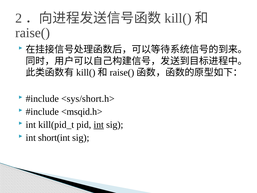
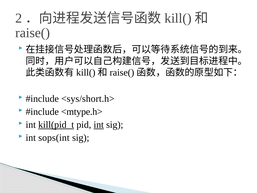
<msqid.h>: <msqid.h> -> <mtype.h>
kill(pid_t underline: none -> present
short(int: short(int -> sops(int
